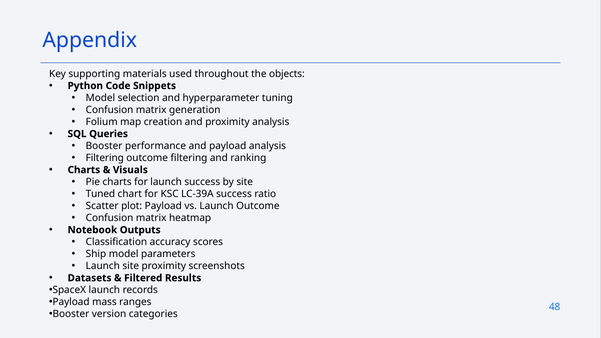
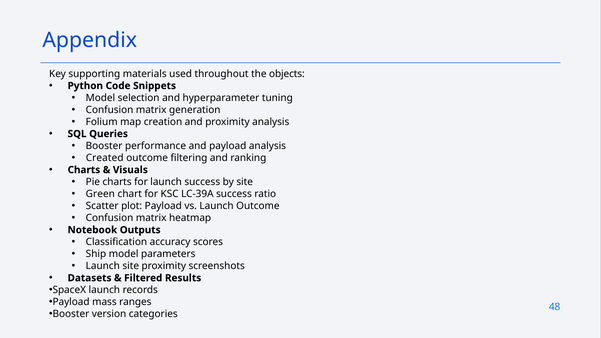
Filtering at (105, 158): Filtering -> Created
Tuned: Tuned -> Green
